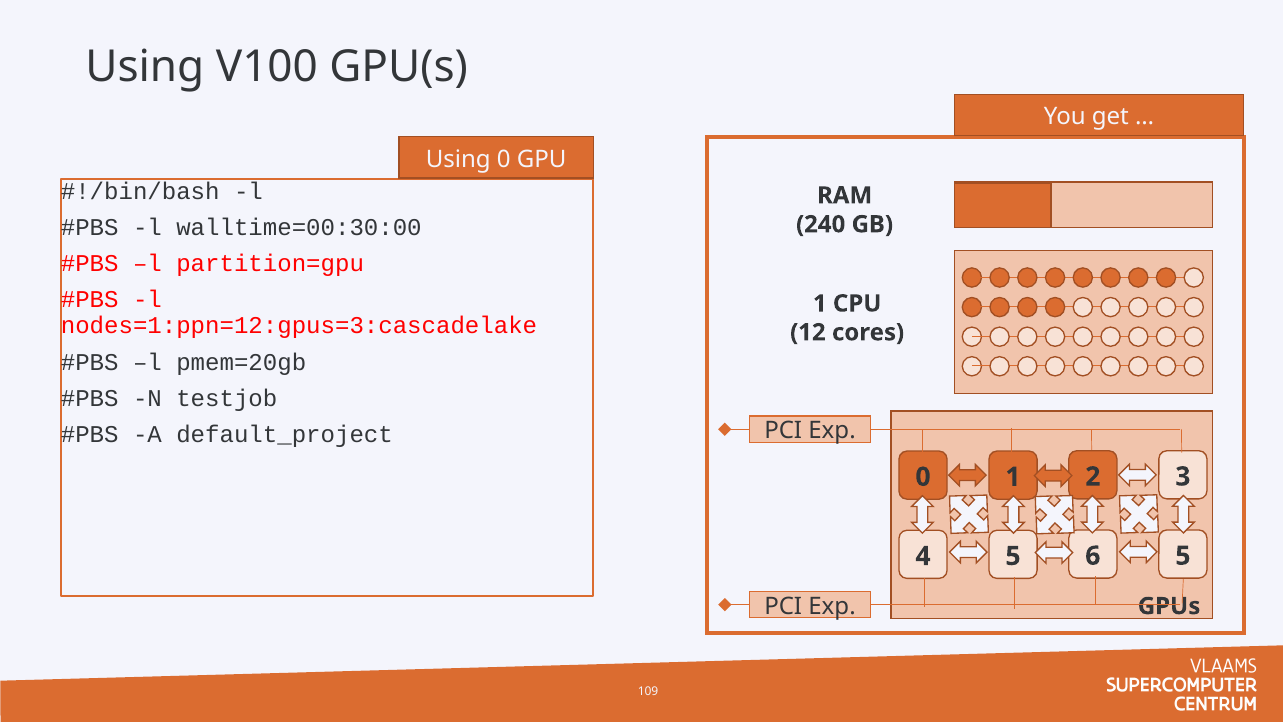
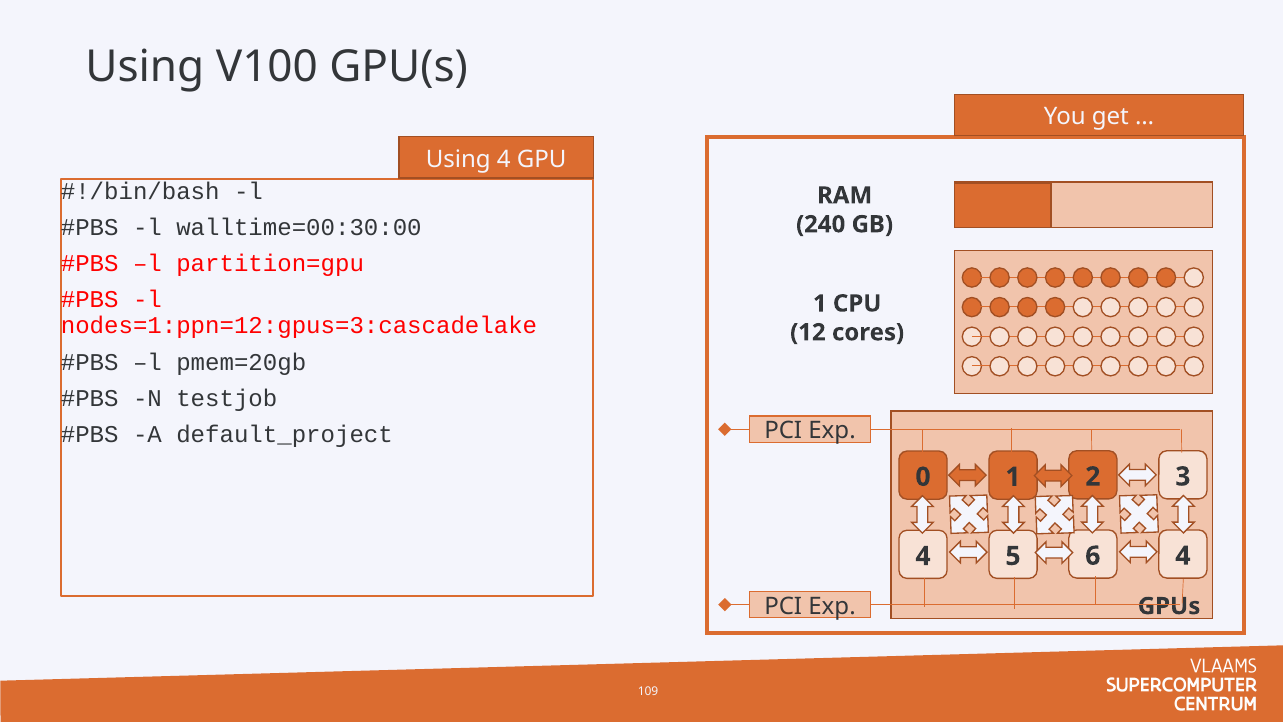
Using 0: 0 -> 4
6 5: 5 -> 4
